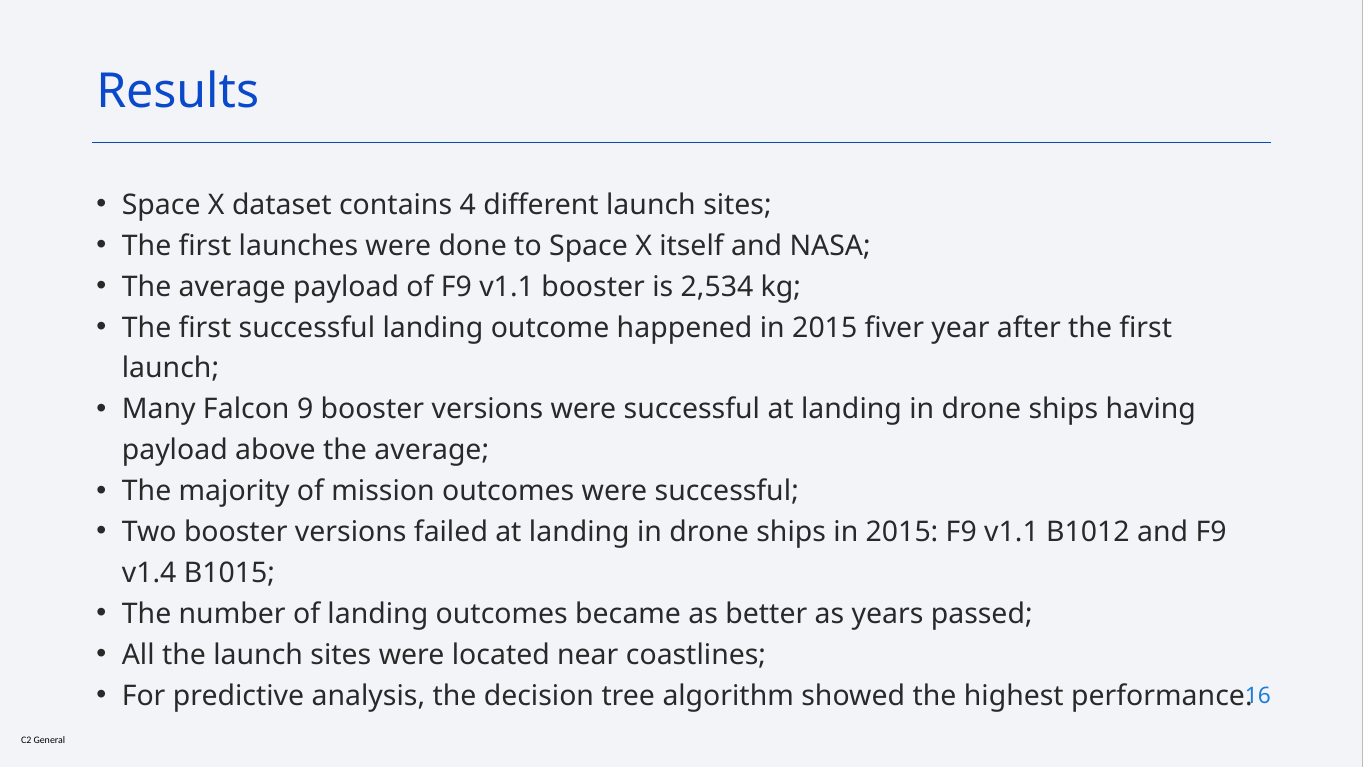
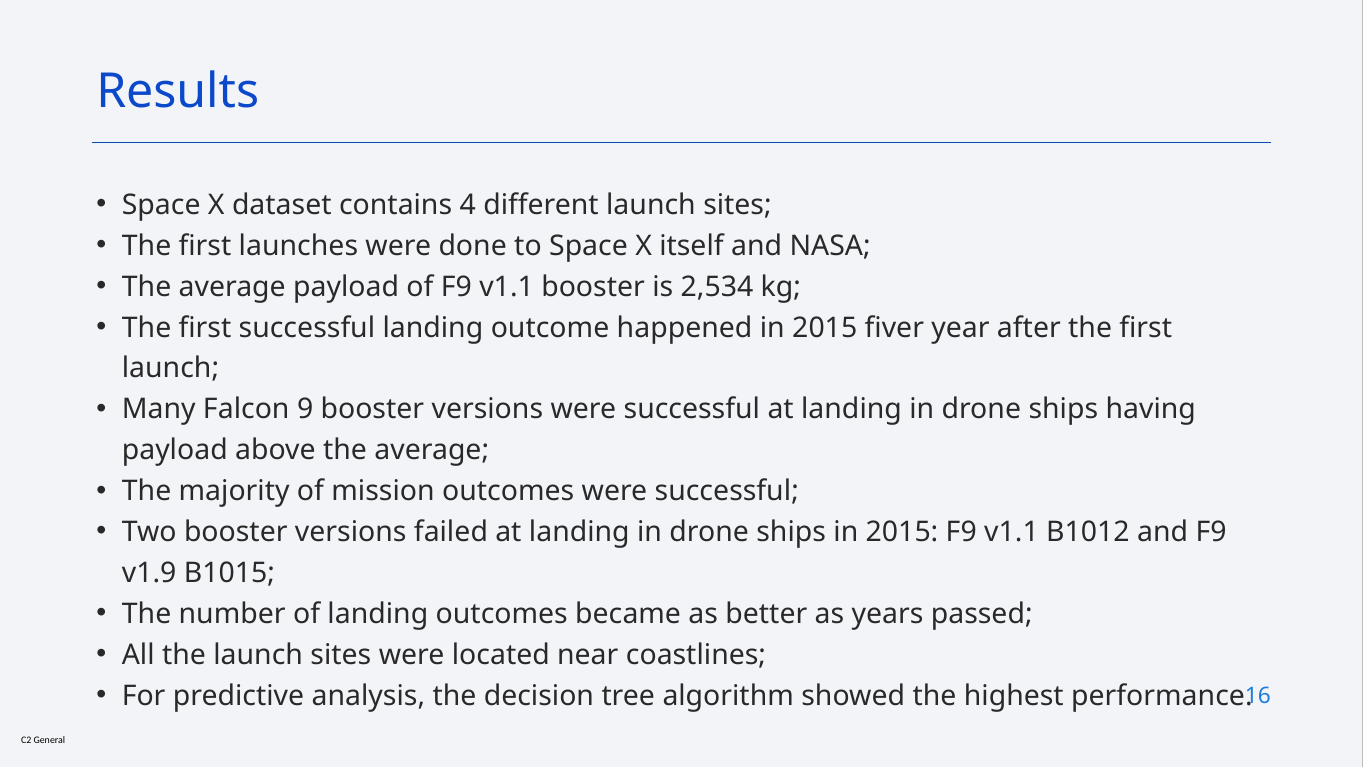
v1.4: v1.4 -> v1.9
